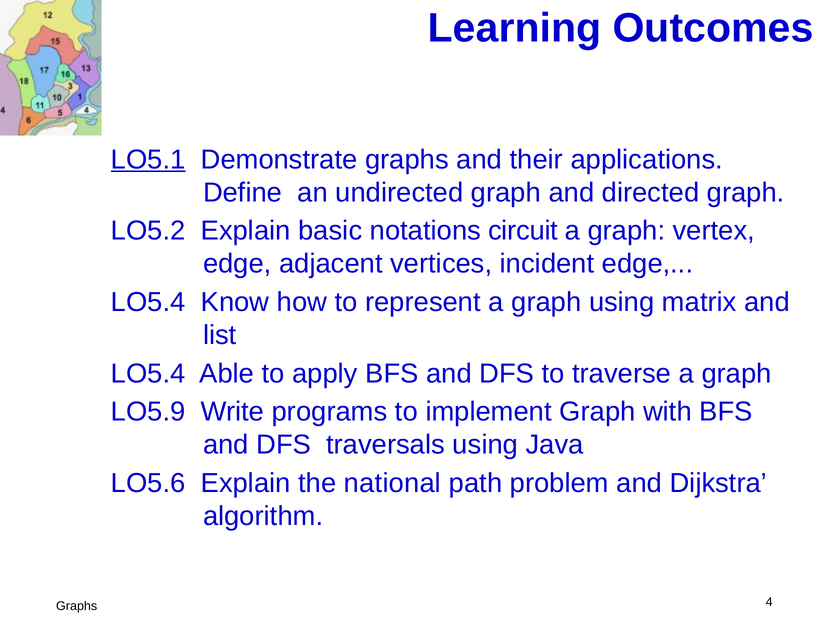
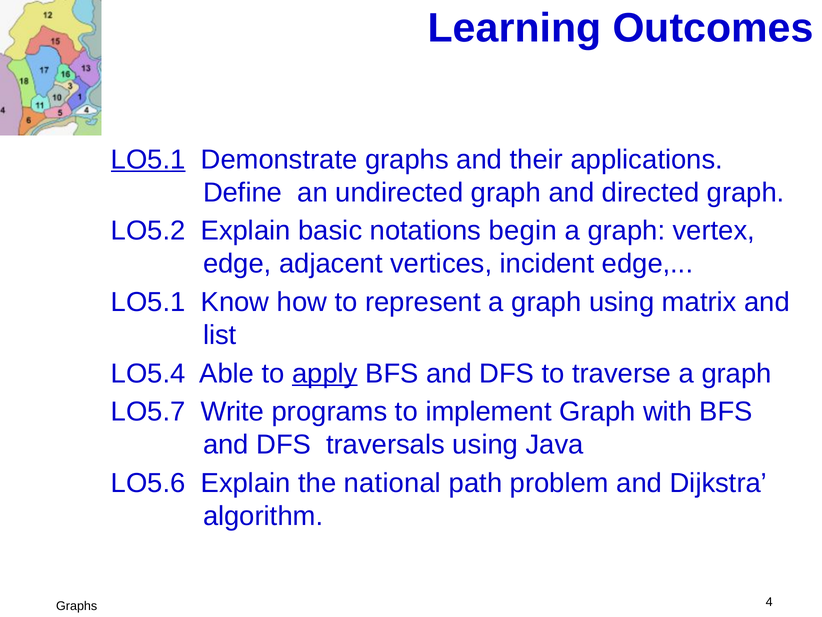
circuit: circuit -> begin
LO5.4 at (148, 302): LO5.4 -> LO5.1
apply underline: none -> present
LO5.9: LO5.9 -> LO5.7
